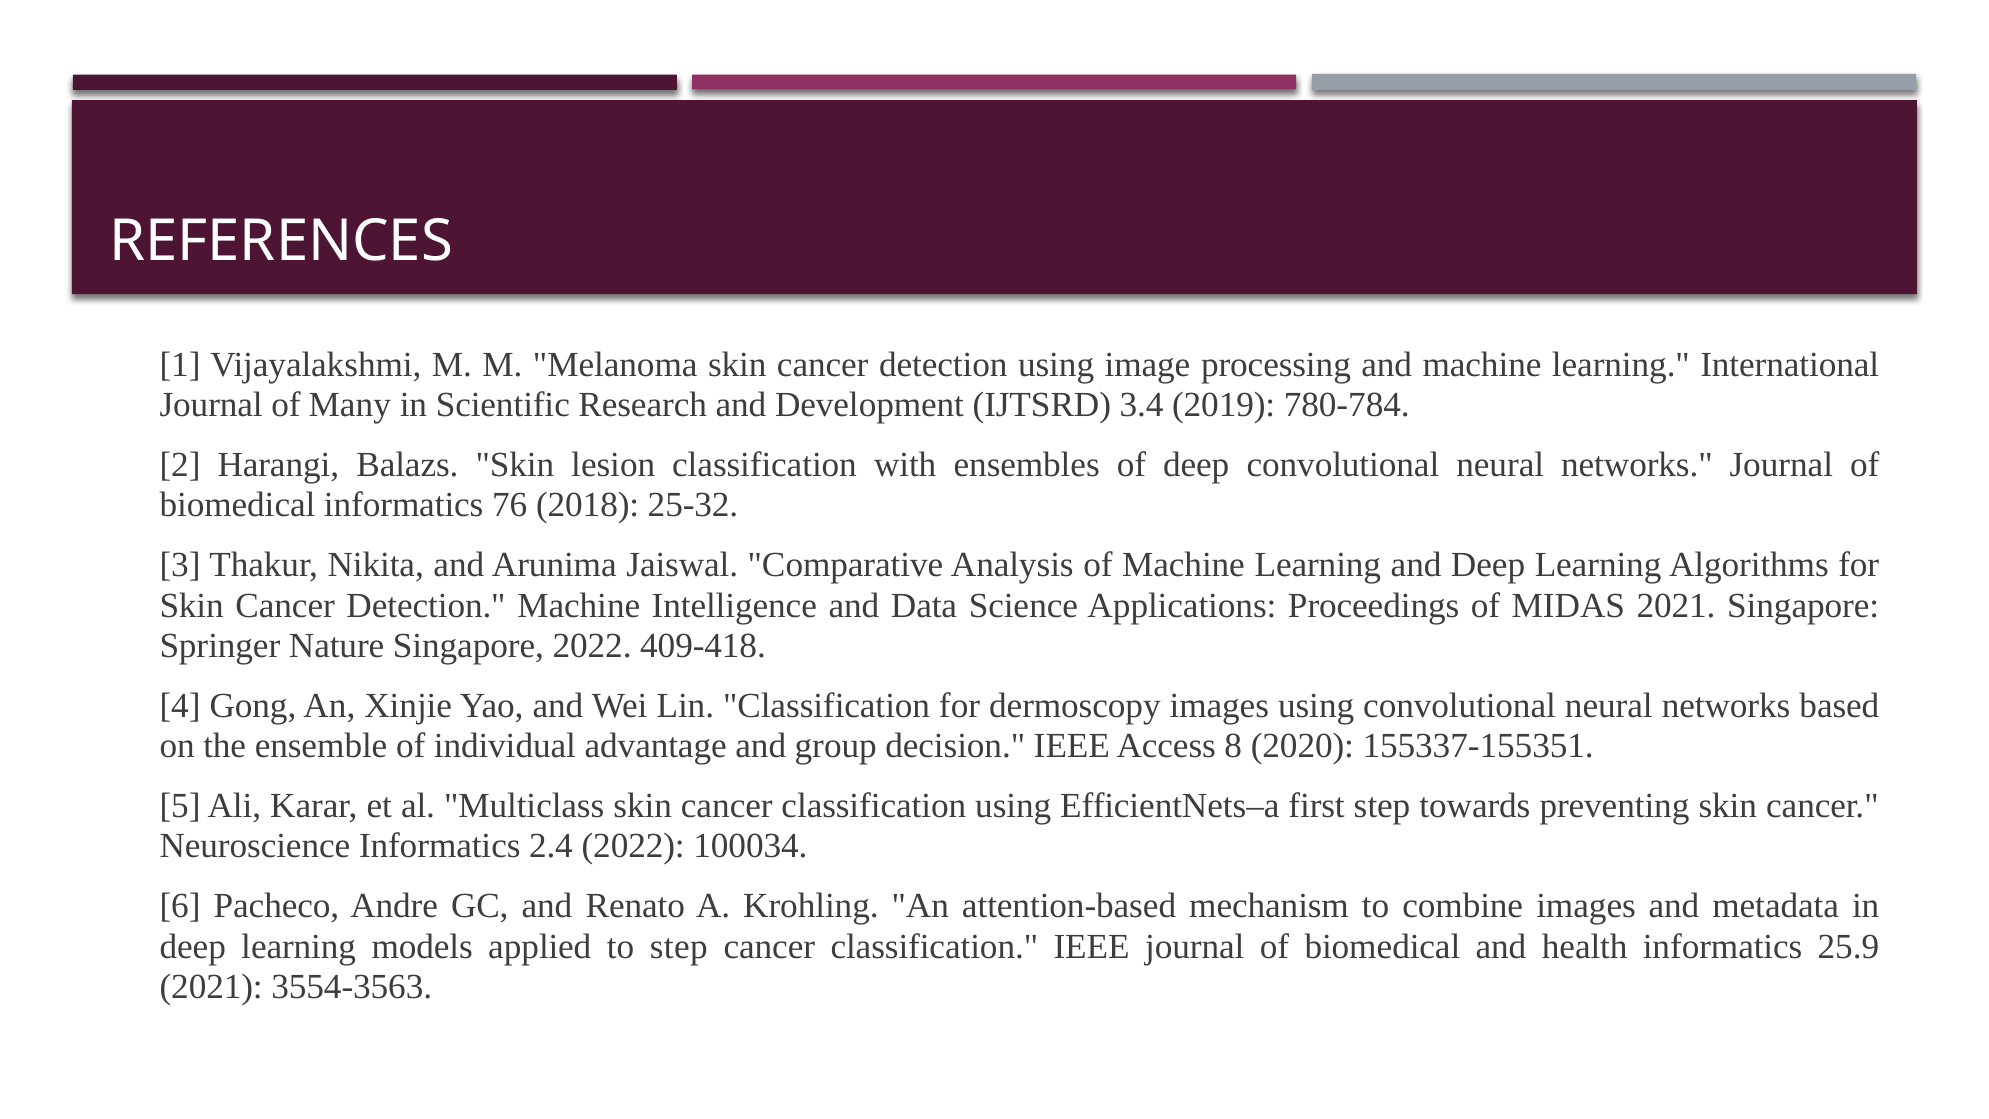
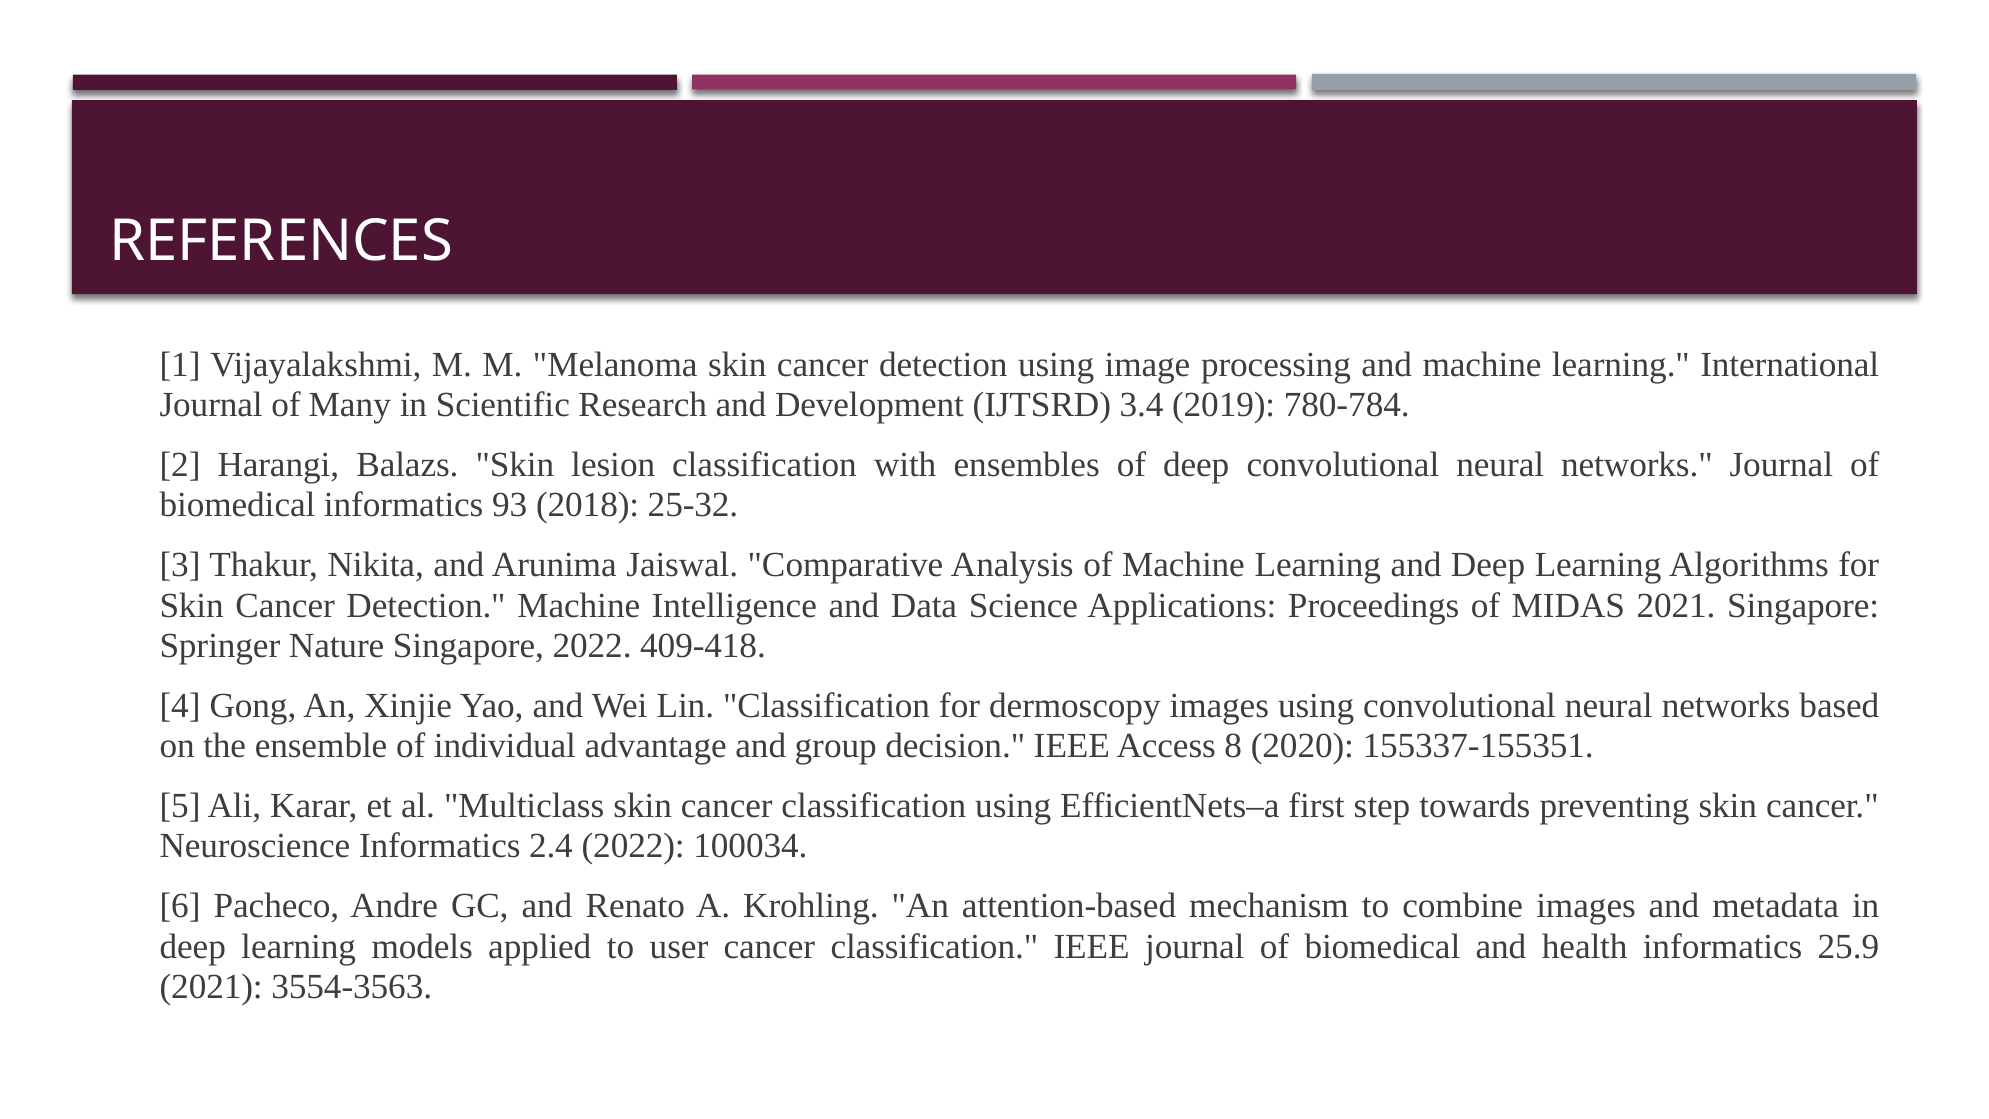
76: 76 -> 93
to step: step -> user
